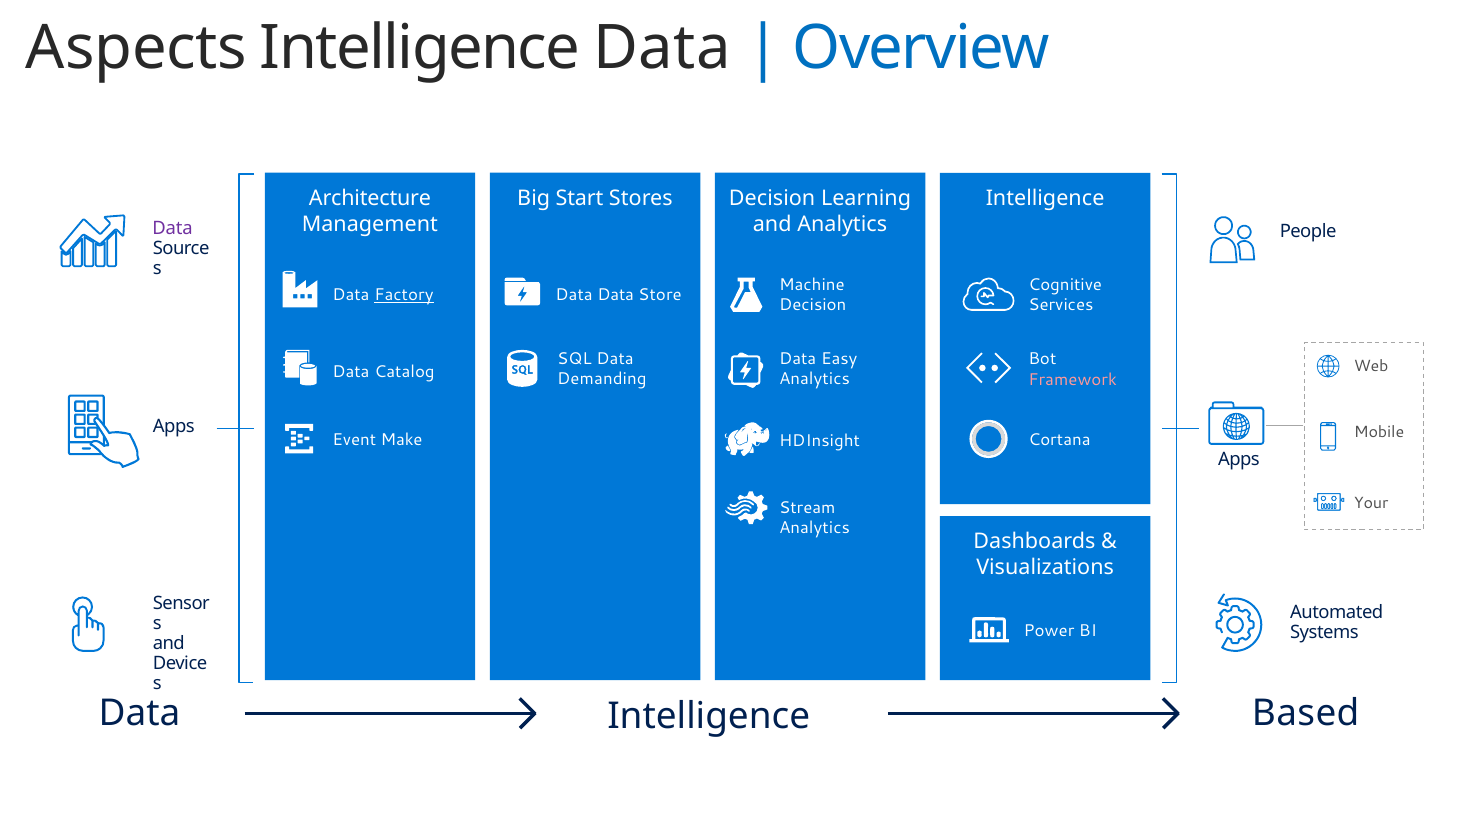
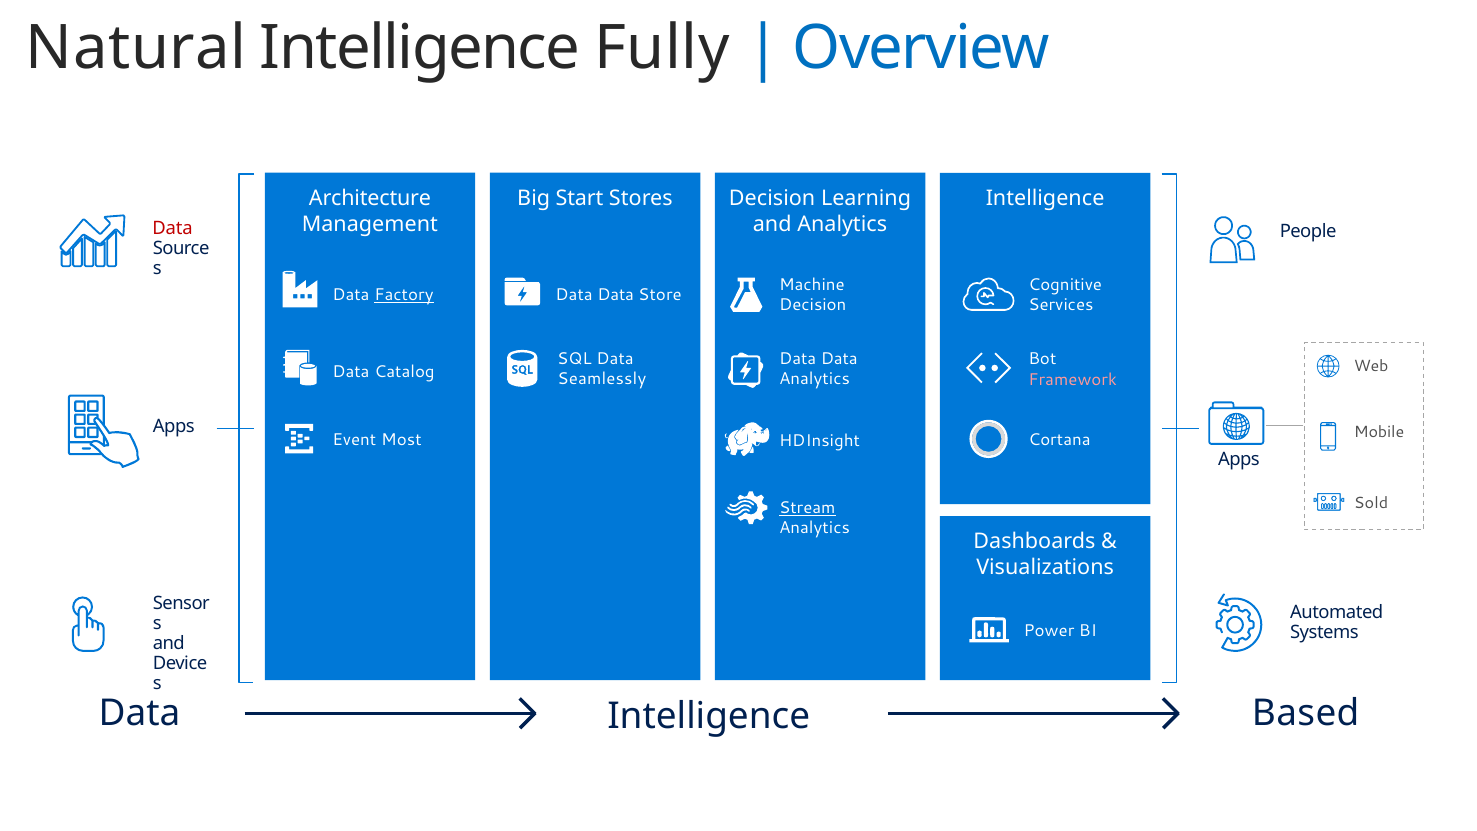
Aspects: Aspects -> Natural
Intelligence Data: Data -> Fully
Data at (173, 228) colour: purple -> red
Easy at (839, 359): Easy -> Data
Demanding: Demanding -> Seamlessly
Make: Make -> Most
Your: Your -> Sold
Stream underline: none -> present
